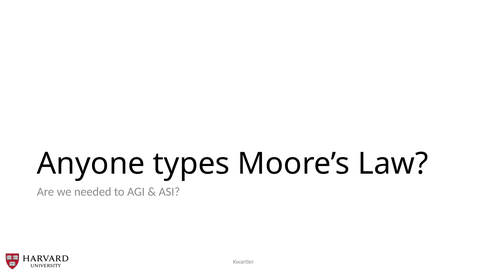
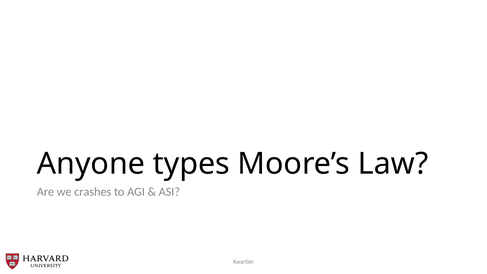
needed: needed -> crashes
